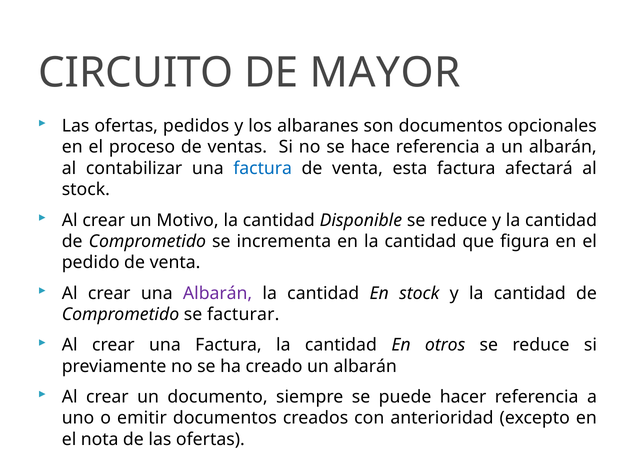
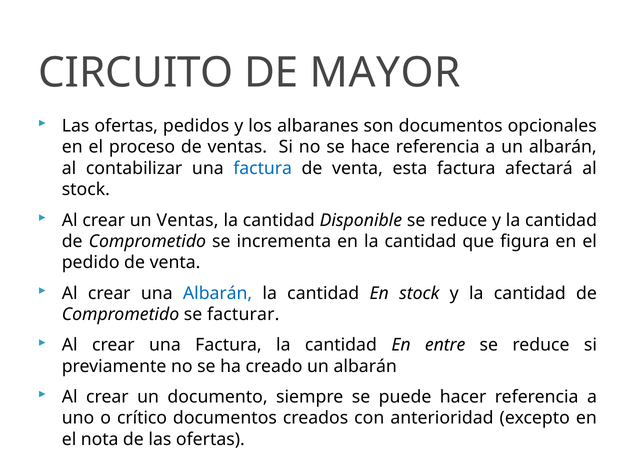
un Motivo: Motivo -> Ventas
Albarán at (218, 293) colour: purple -> blue
otros: otros -> entre
emitir: emitir -> crítico
